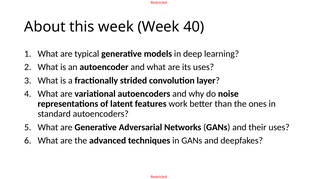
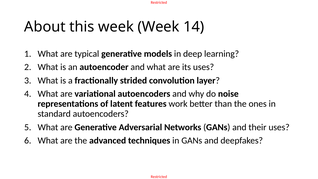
40: 40 -> 14
